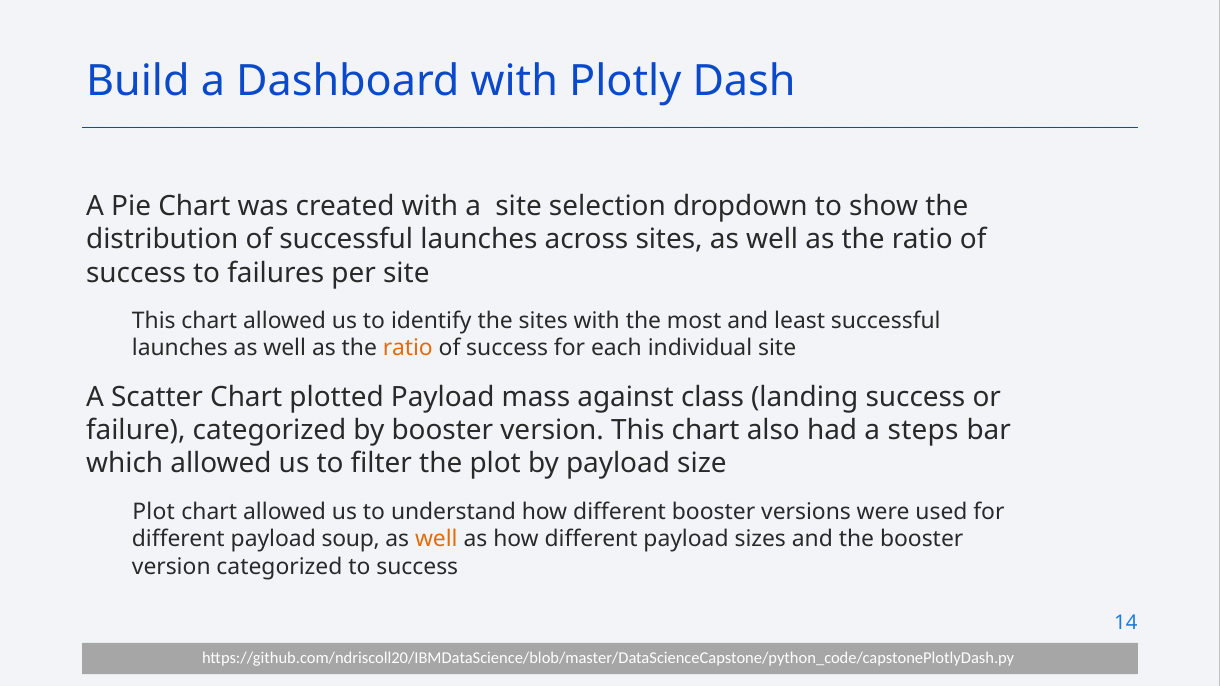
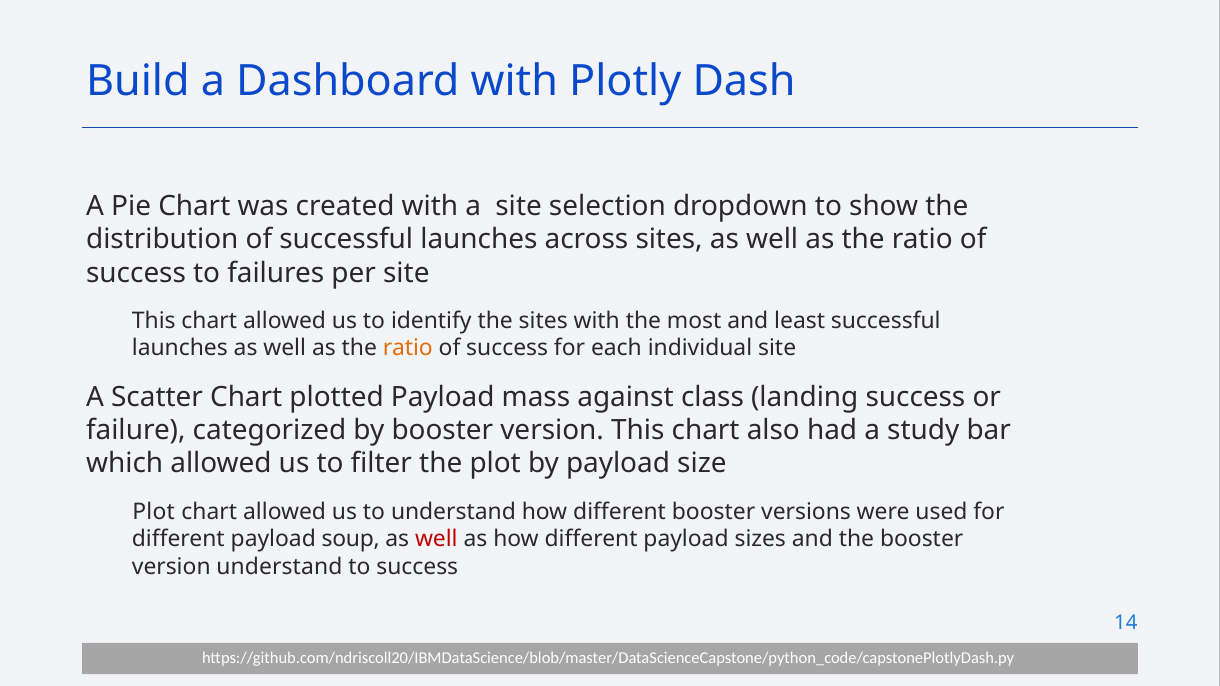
steps: steps -> study
well at (436, 539) colour: orange -> red
version categorized: categorized -> understand
